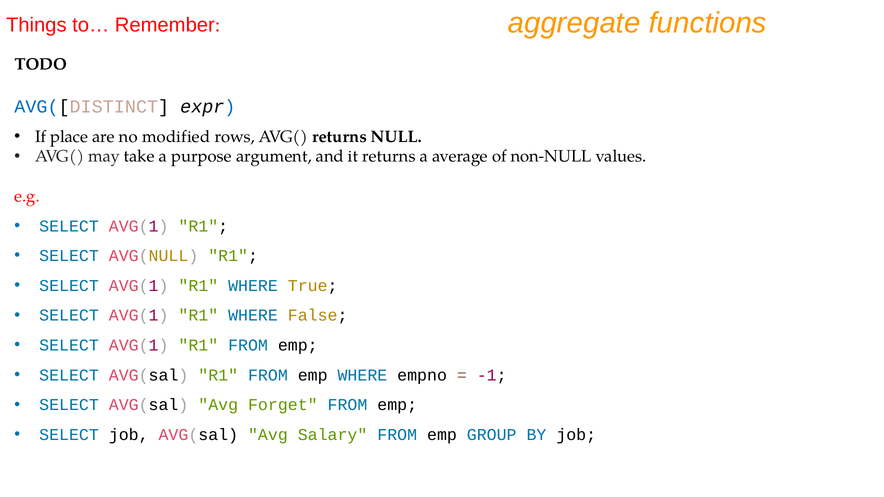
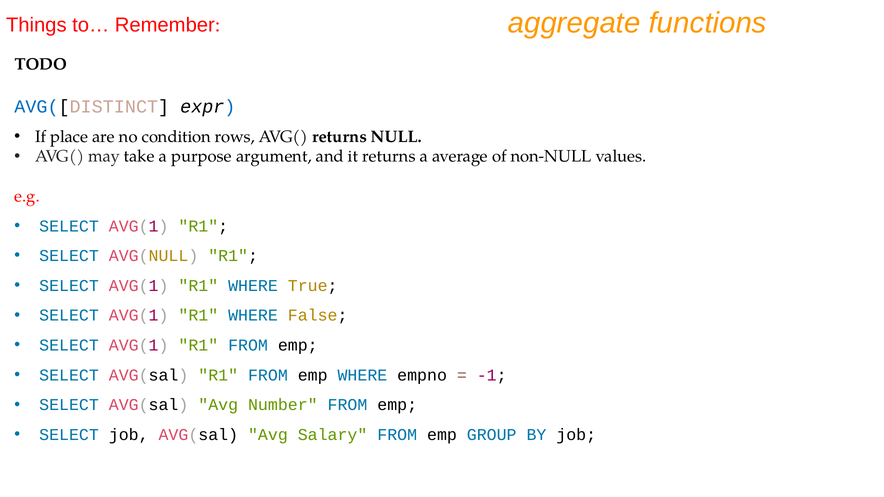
modified: modified -> condition
Forget: Forget -> Number
